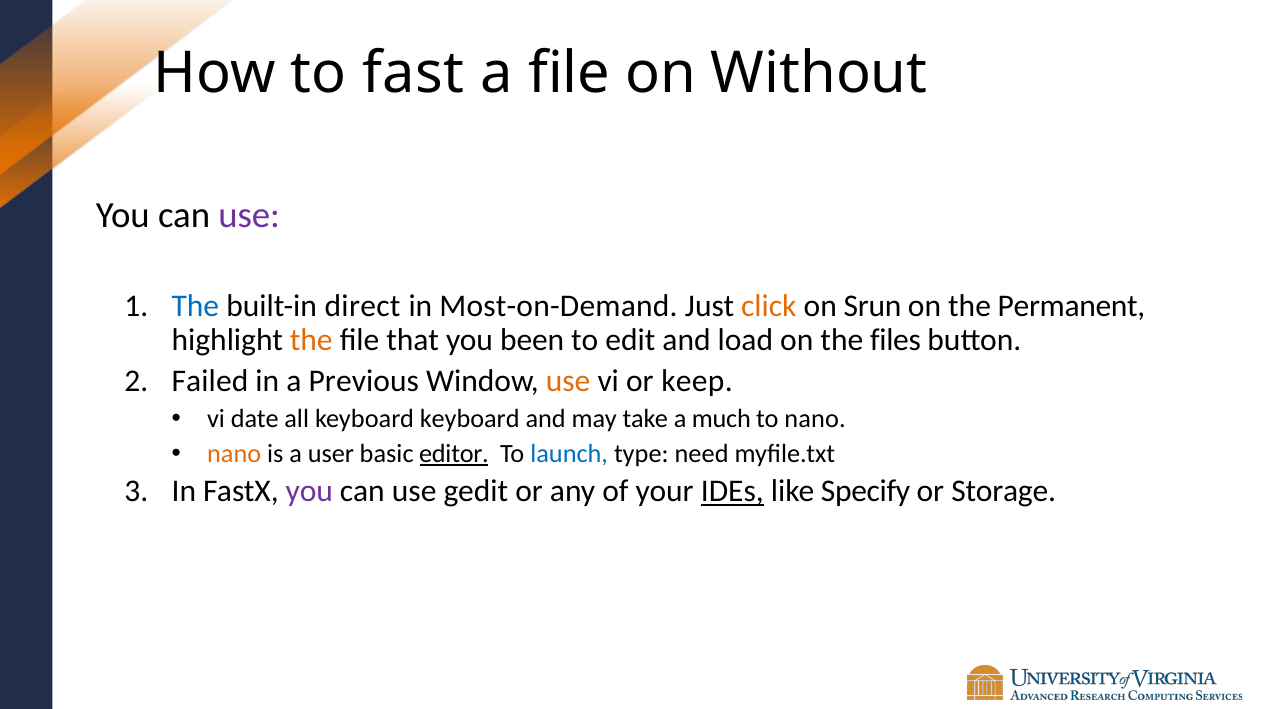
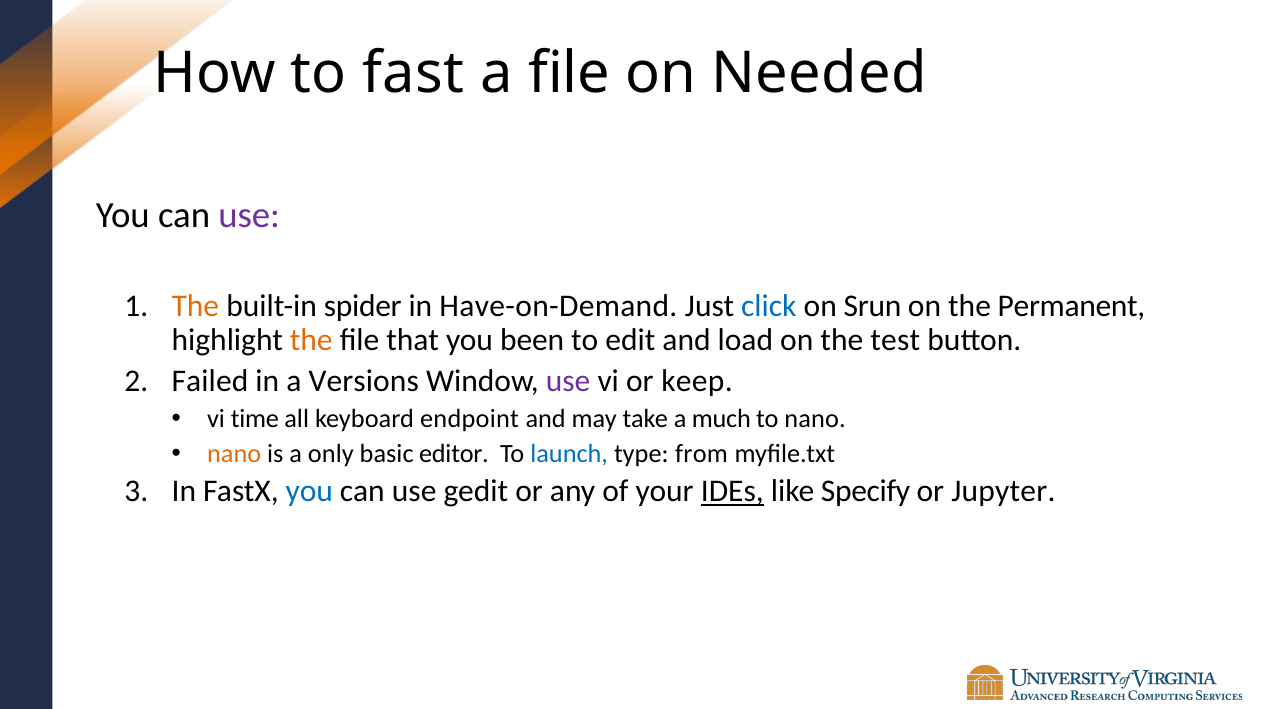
Without: Without -> Needed
The at (195, 306) colour: blue -> orange
direct: direct -> spider
Most-on-Demand: Most-on-Demand -> Have-on-Demand
click colour: orange -> blue
files: files -> test
Previous: Previous -> Versions
use at (568, 381) colour: orange -> purple
date: date -> time
keyboard keyboard: keyboard -> endpoint
user: user -> only
editor underline: present -> none
need: need -> from
you at (309, 491) colour: purple -> blue
Storage: Storage -> Jupyter
